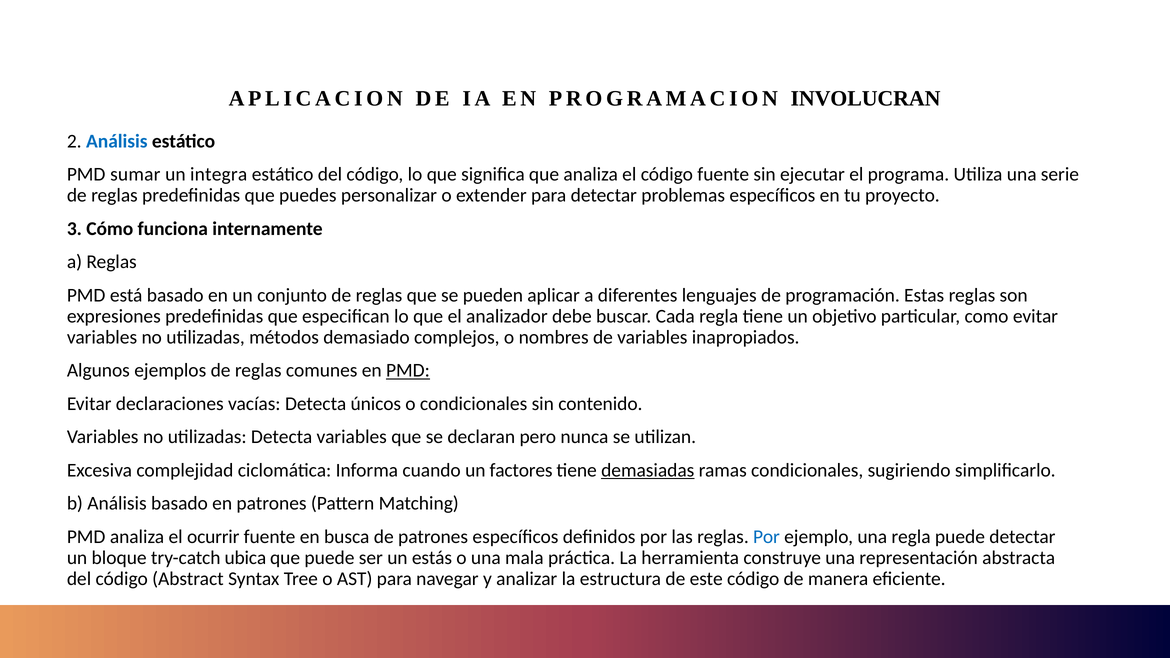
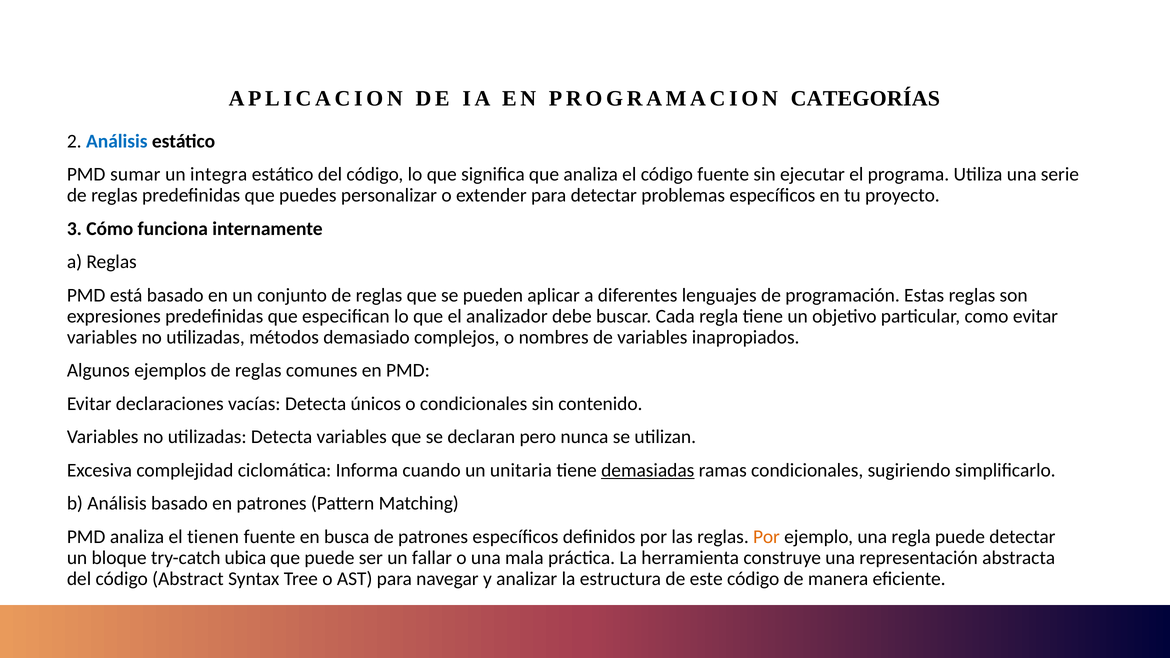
INVOLUCRAN: INVOLUCRAN -> CATEGORÍAS
PMD at (408, 371) underline: present -> none
factores: factores -> unitaria
ocurrir: ocurrir -> tienen
Por at (766, 537) colour: blue -> orange
estás: estás -> fallar
